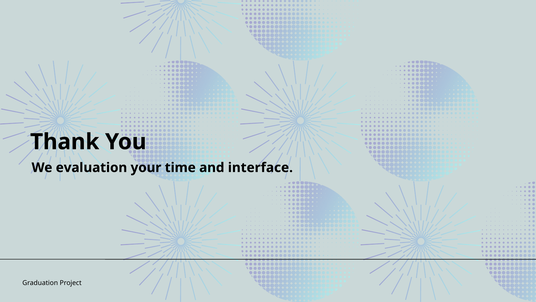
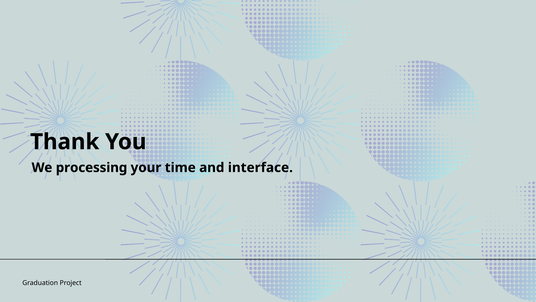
evaluation: evaluation -> processing
